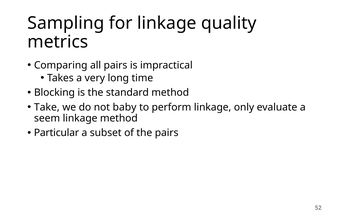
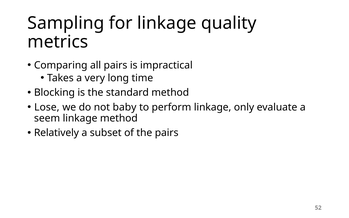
Take: Take -> Lose
Particular: Particular -> Relatively
